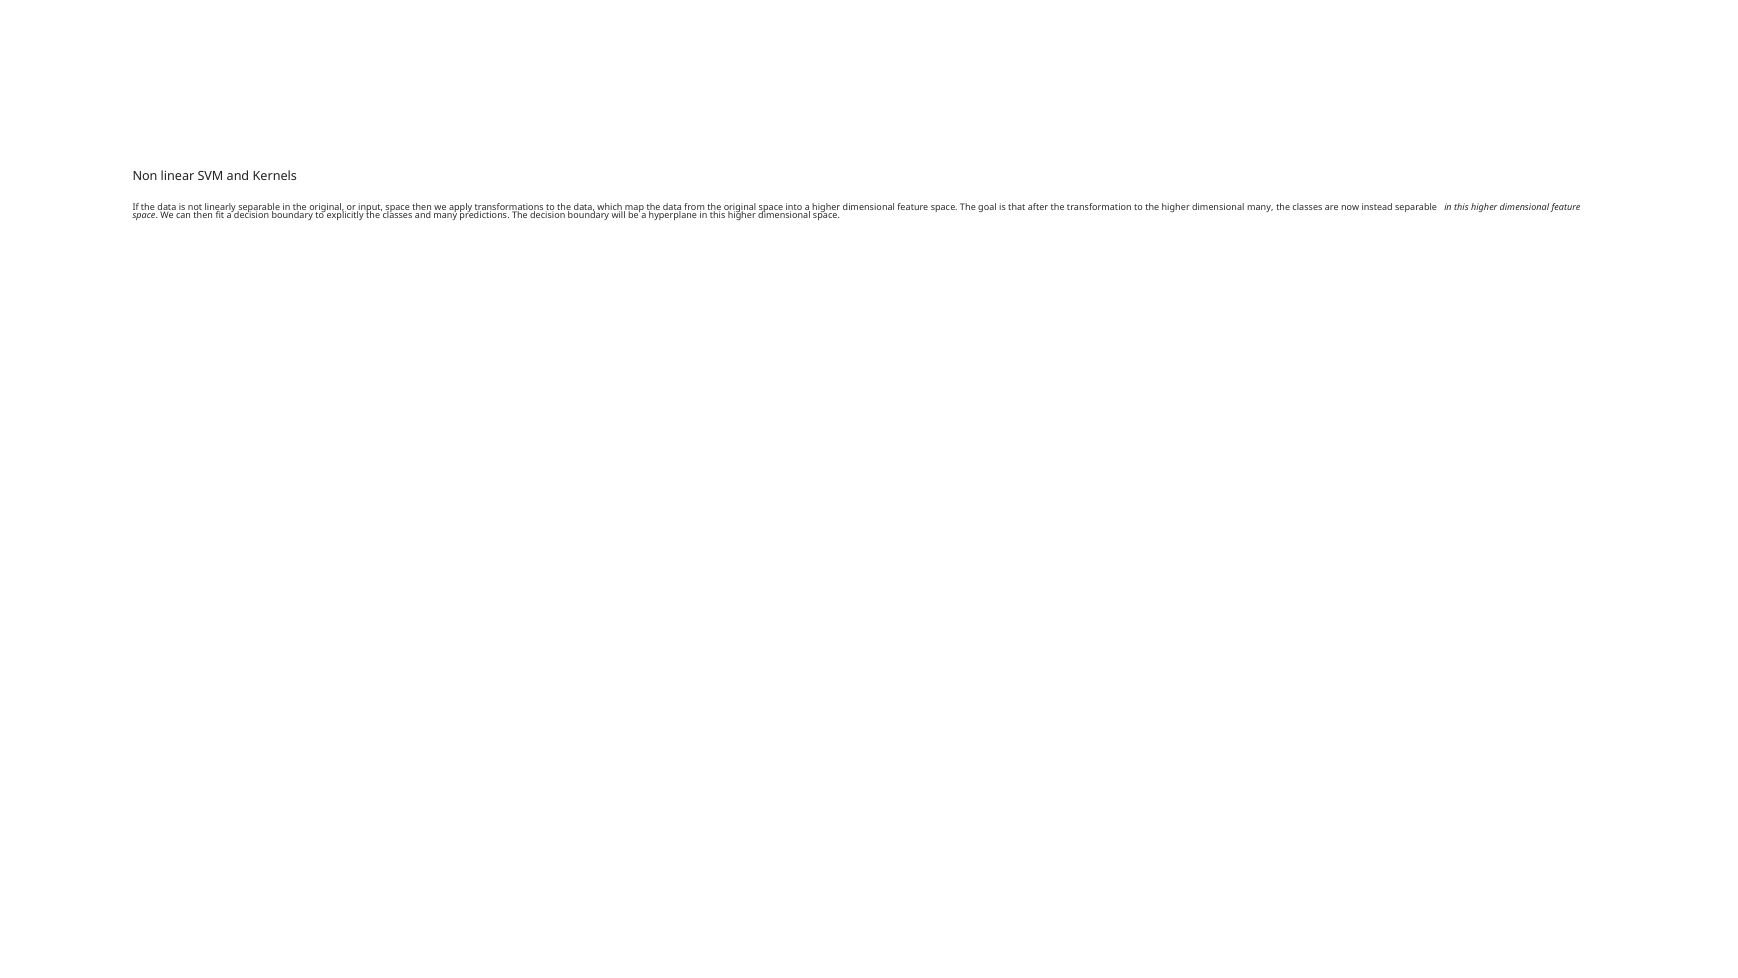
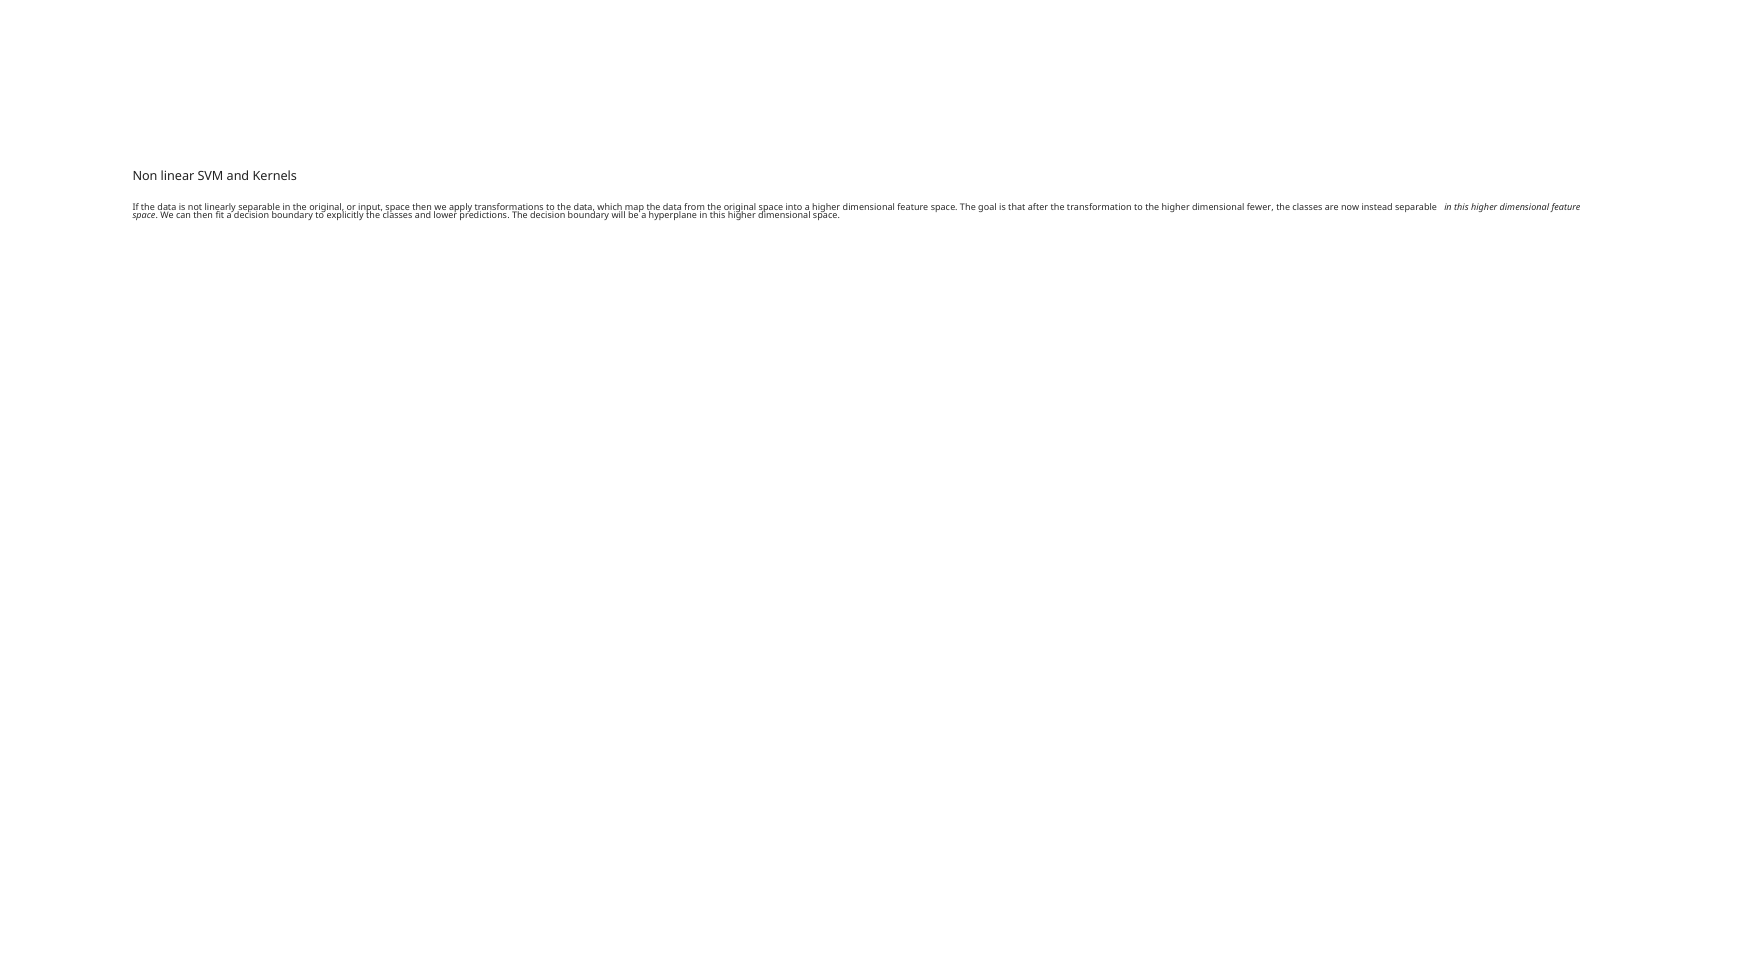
dimensional many: many -> fewer
and many: many -> lower
